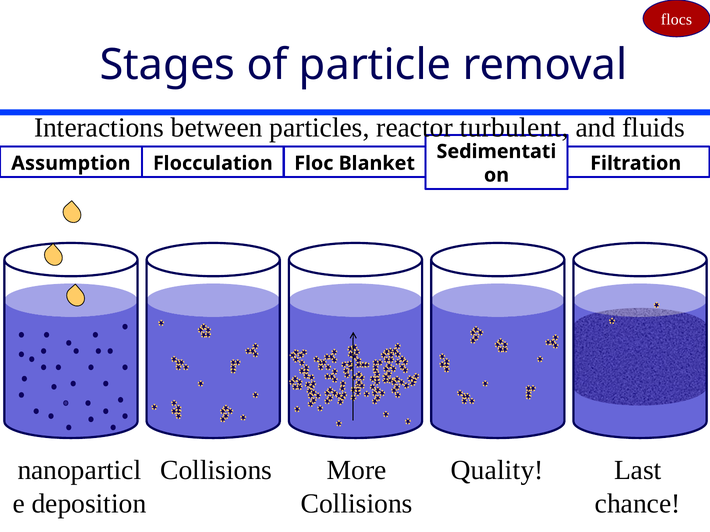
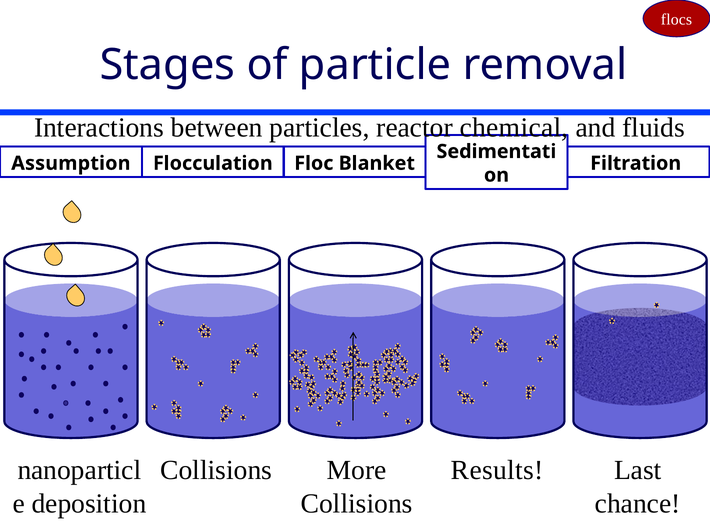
turbulent: turbulent -> chemical
Quality: Quality -> Results
